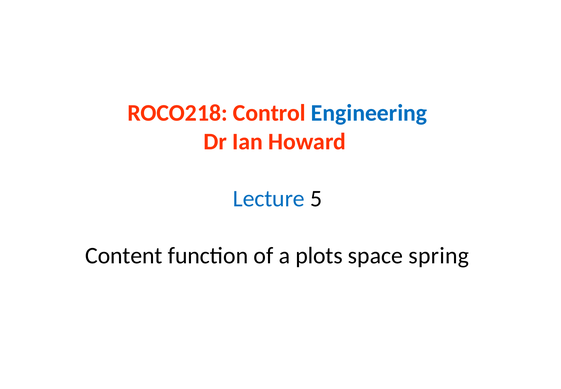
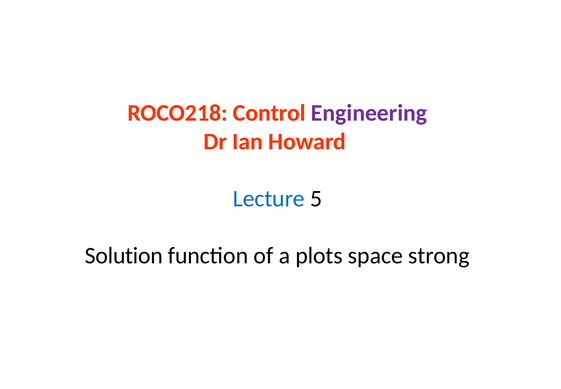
Engineering colour: blue -> purple
Content: Content -> Solution
spring: spring -> strong
